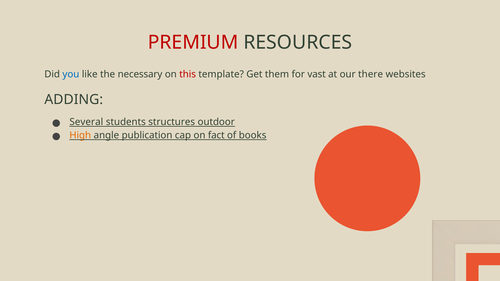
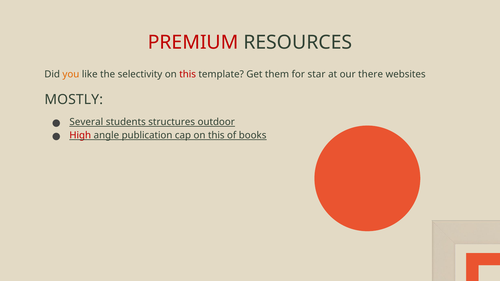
you colour: blue -> orange
necessary: necessary -> selectivity
vast: vast -> star
ADDING: ADDING -> MOSTLY
High colour: orange -> red
cap on fact: fact -> this
